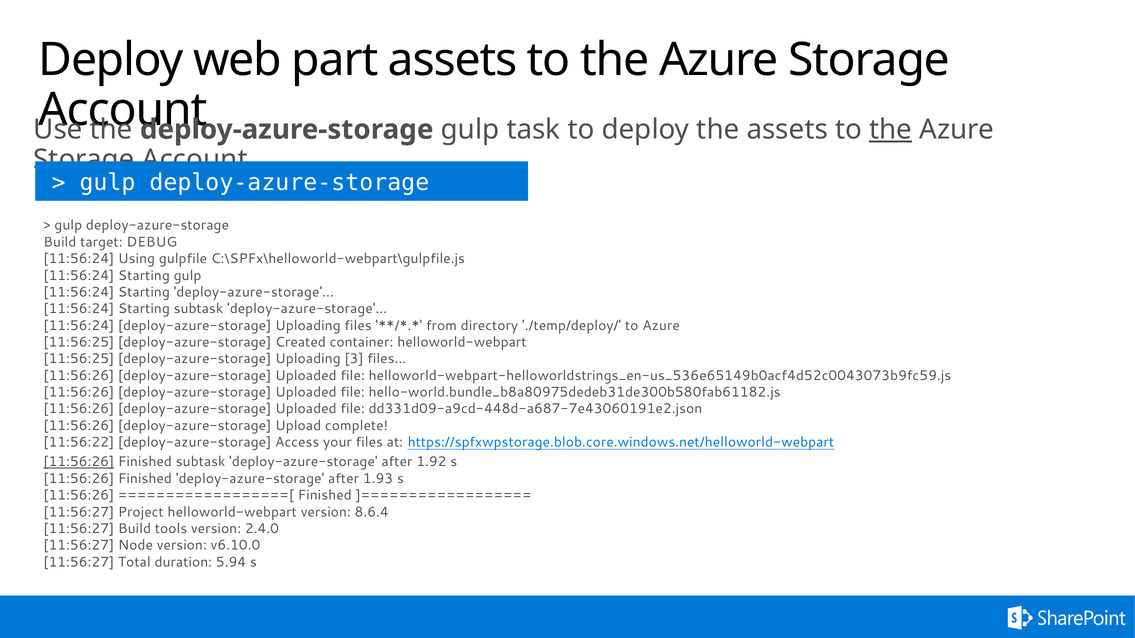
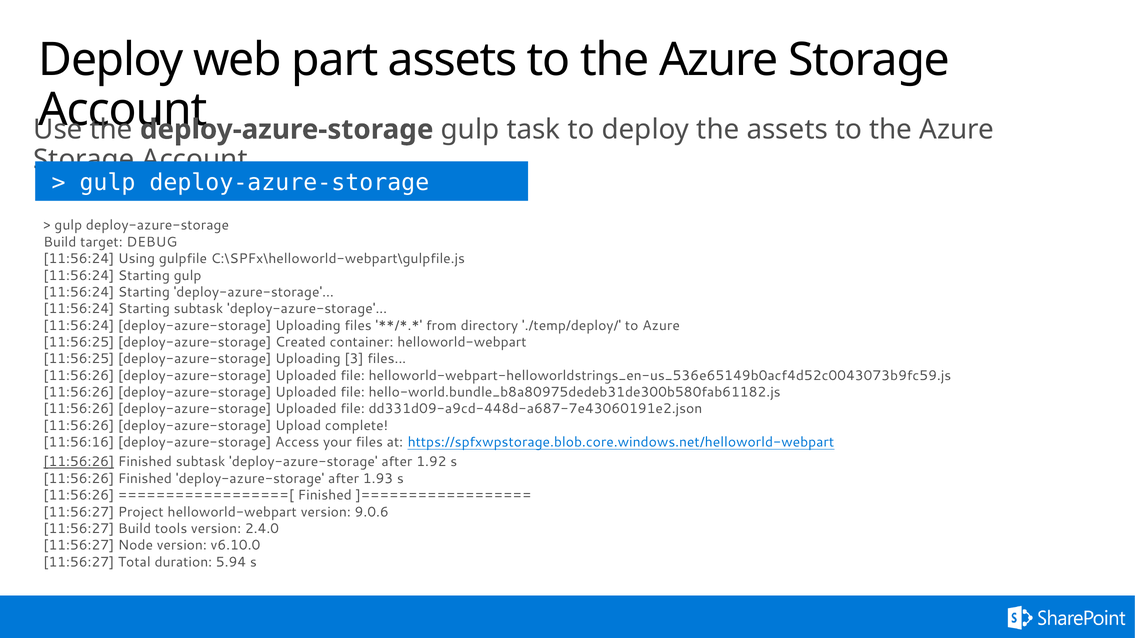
the at (891, 130) underline: present -> none
11:56:22: 11:56:22 -> 11:56:16
8.6.4: 8.6.4 -> 9.0.6
